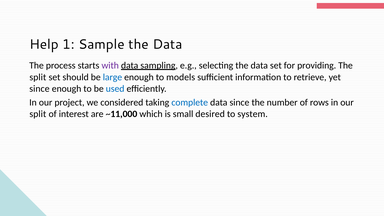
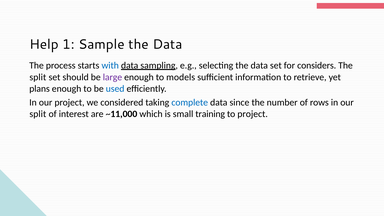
with colour: purple -> blue
providing: providing -> considers
large colour: blue -> purple
since at (39, 89): since -> plans
desired: desired -> training
to system: system -> project
